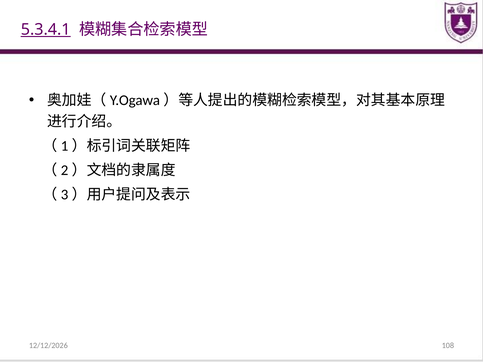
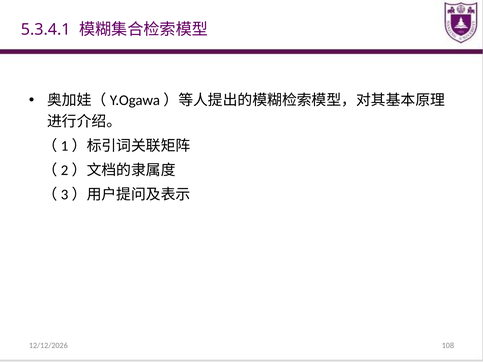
5.3.4.1 underline: present -> none
